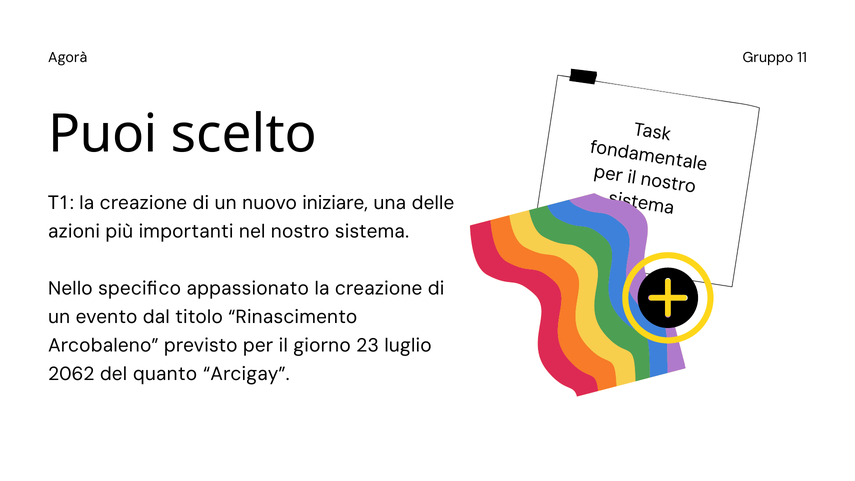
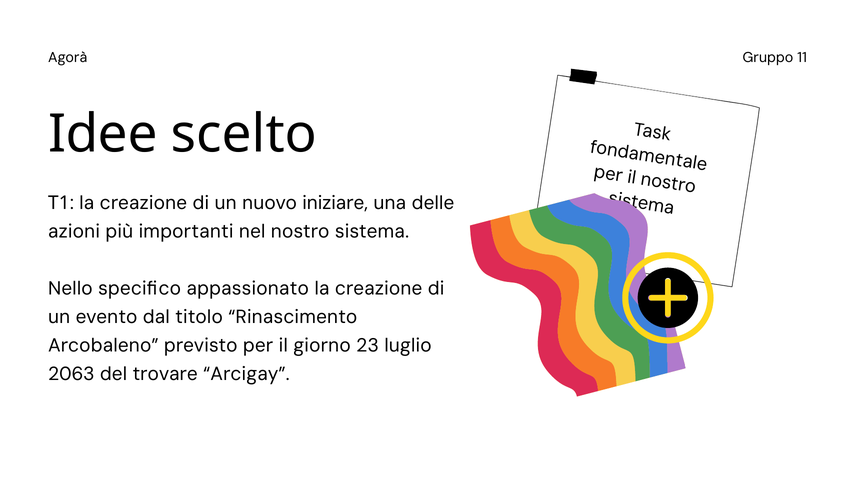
Puoi: Puoi -> Idee
2062: 2062 -> 2063
quanto: quanto -> trovare
